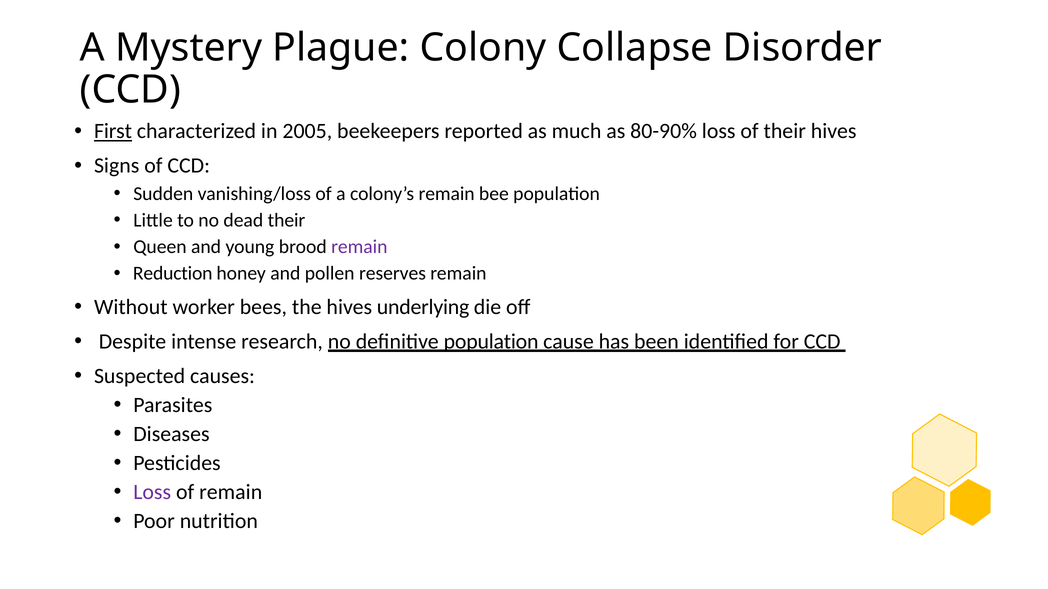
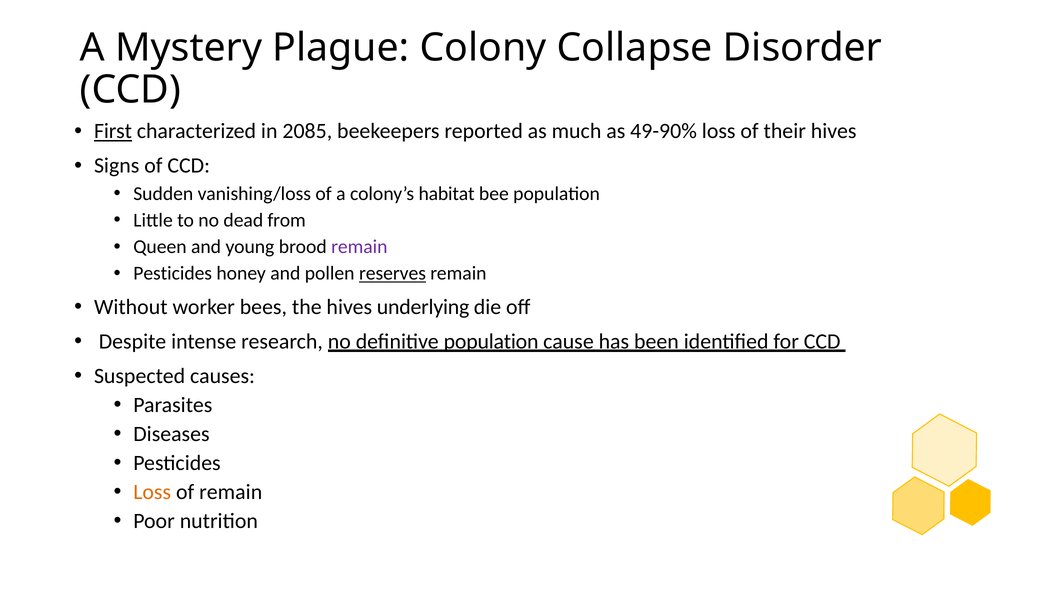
2005: 2005 -> 2085
80-90%: 80-90% -> 49-90%
colony’s remain: remain -> habitat
dead their: their -> from
Reduction at (173, 274): Reduction -> Pesticides
reserves underline: none -> present
Loss at (152, 492) colour: purple -> orange
